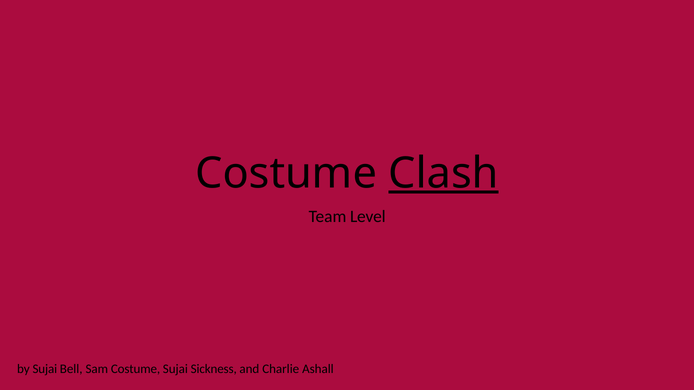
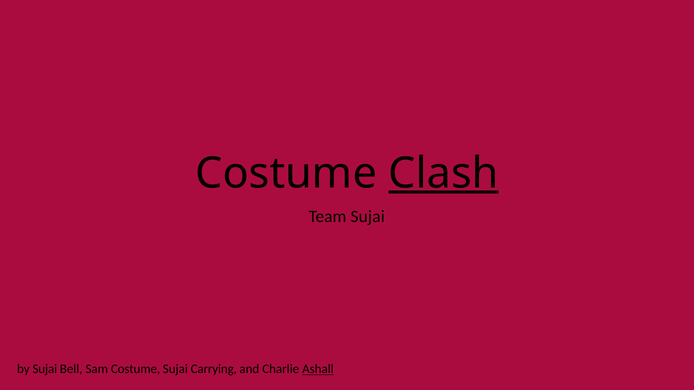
Team Level: Level -> Sujai
Sickness: Sickness -> Carrying
Ashall underline: none -> present
